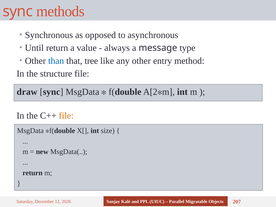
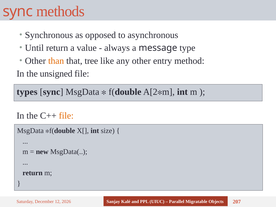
than colour: blue -> orange
structure: structure -> unsigned
draw: draw -> types
